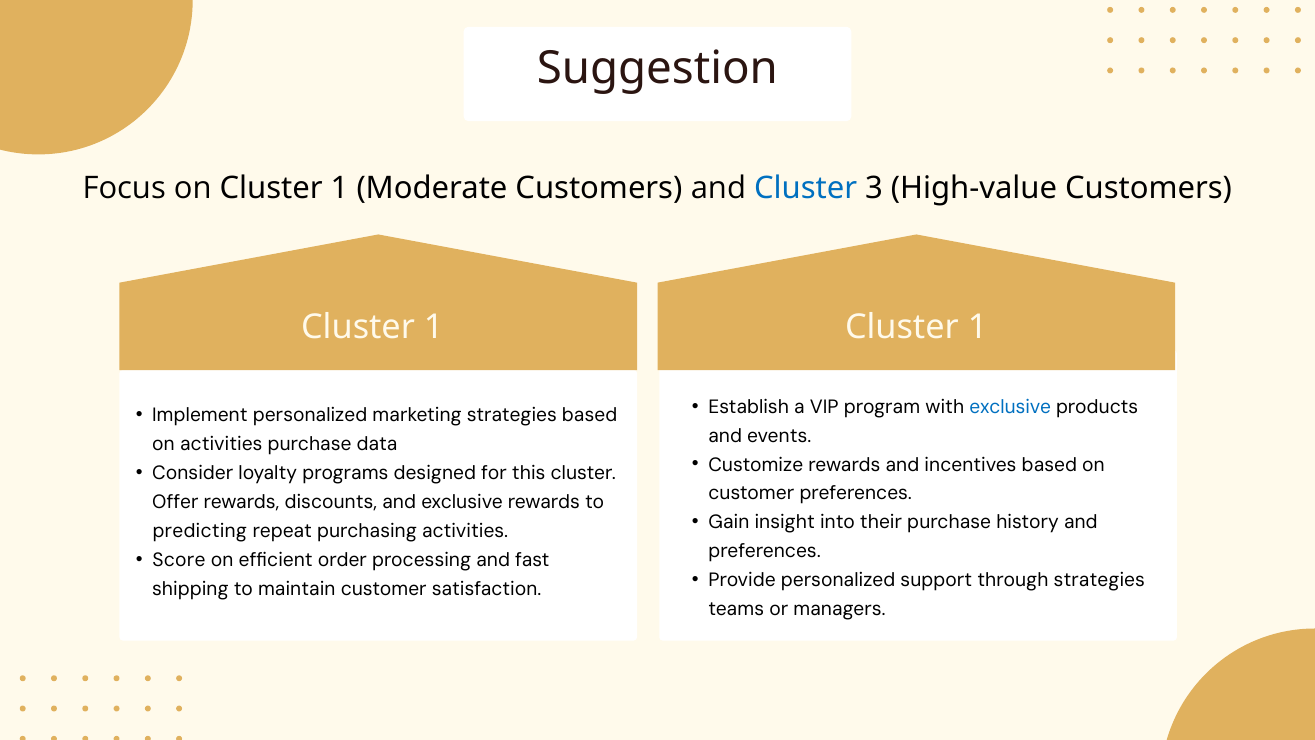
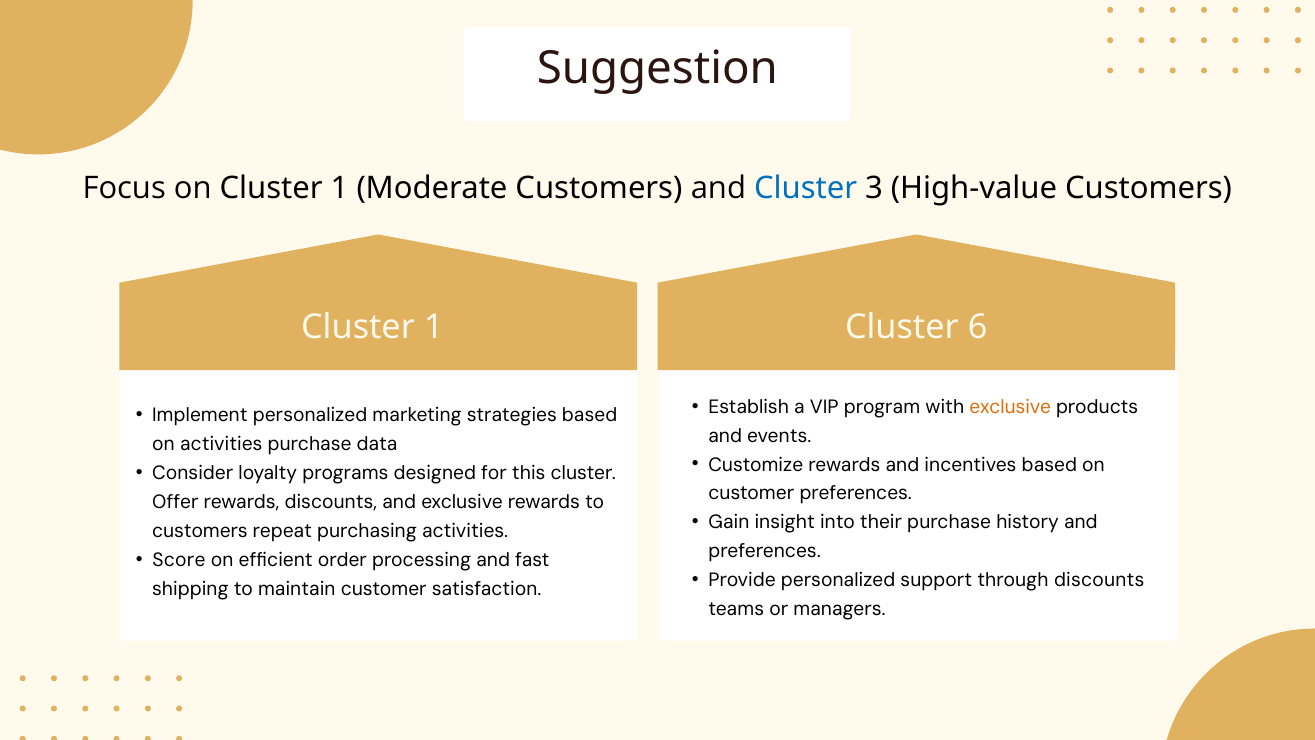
1 at (978, 327): 1 -> 6
exclusive at (1010, 407) colour: blue -> orange
predicting at (200, 531): predicting -> customers
through strategies: strategies -> discounts
